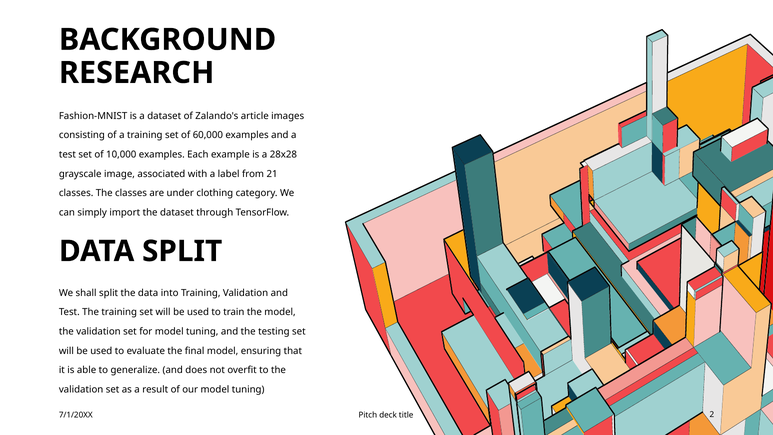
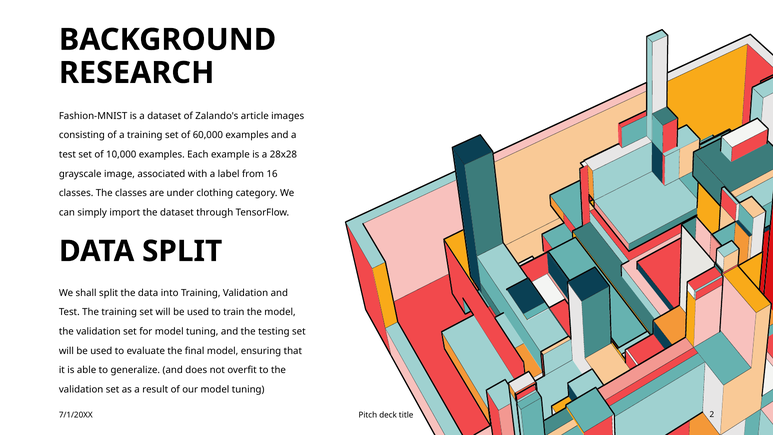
21: 21 -> 16
